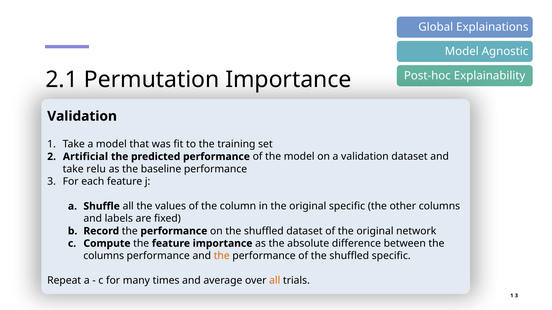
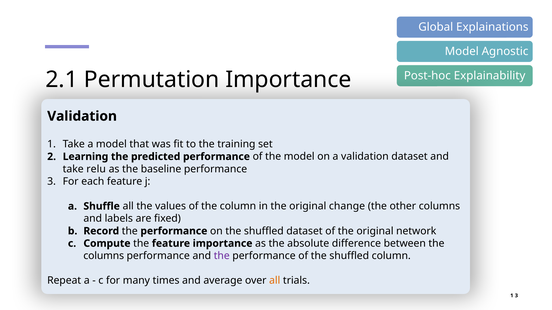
Artificial: Artificial -> Learning
original specific: specific -> change
the at (222, 256) colour: orange -> purple
shuffled specific: specific -> column
